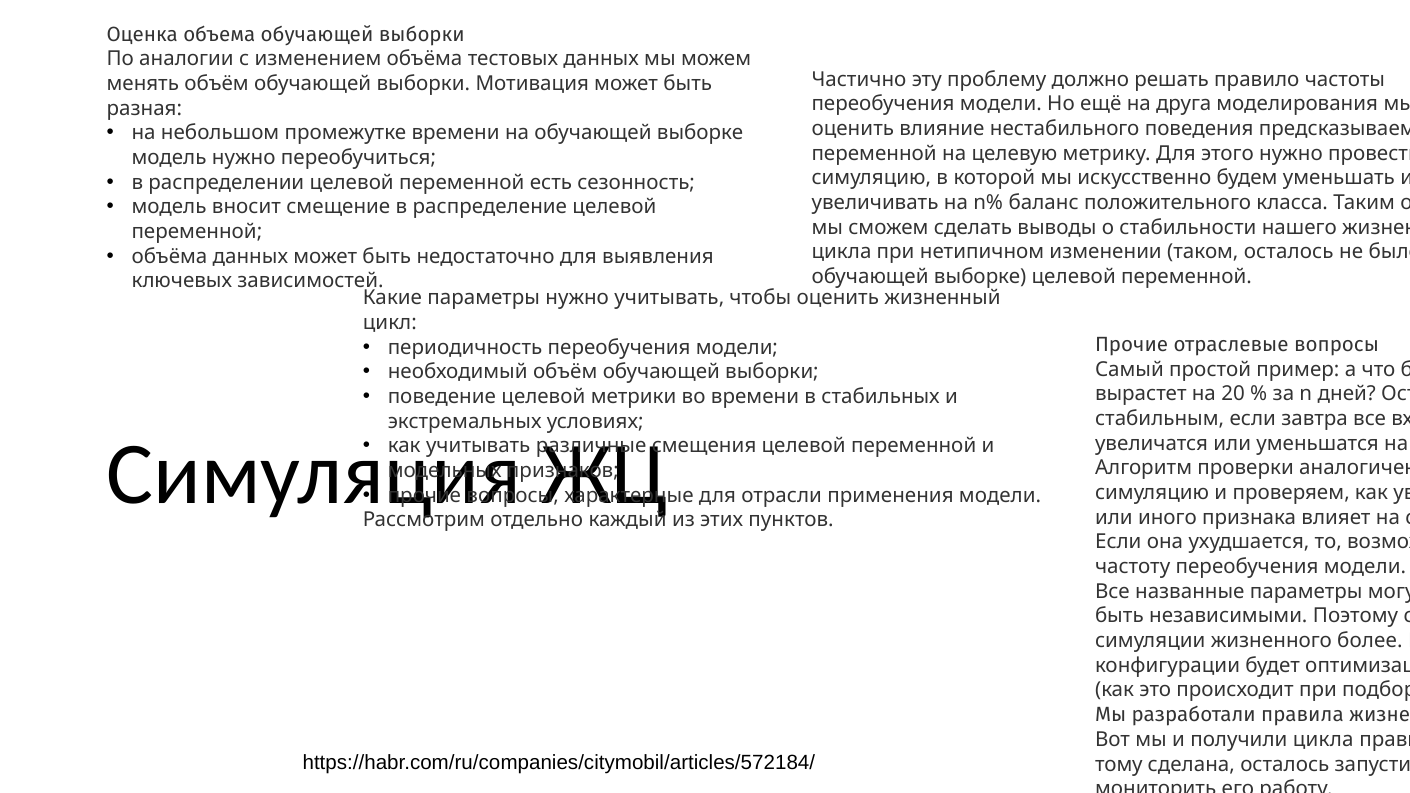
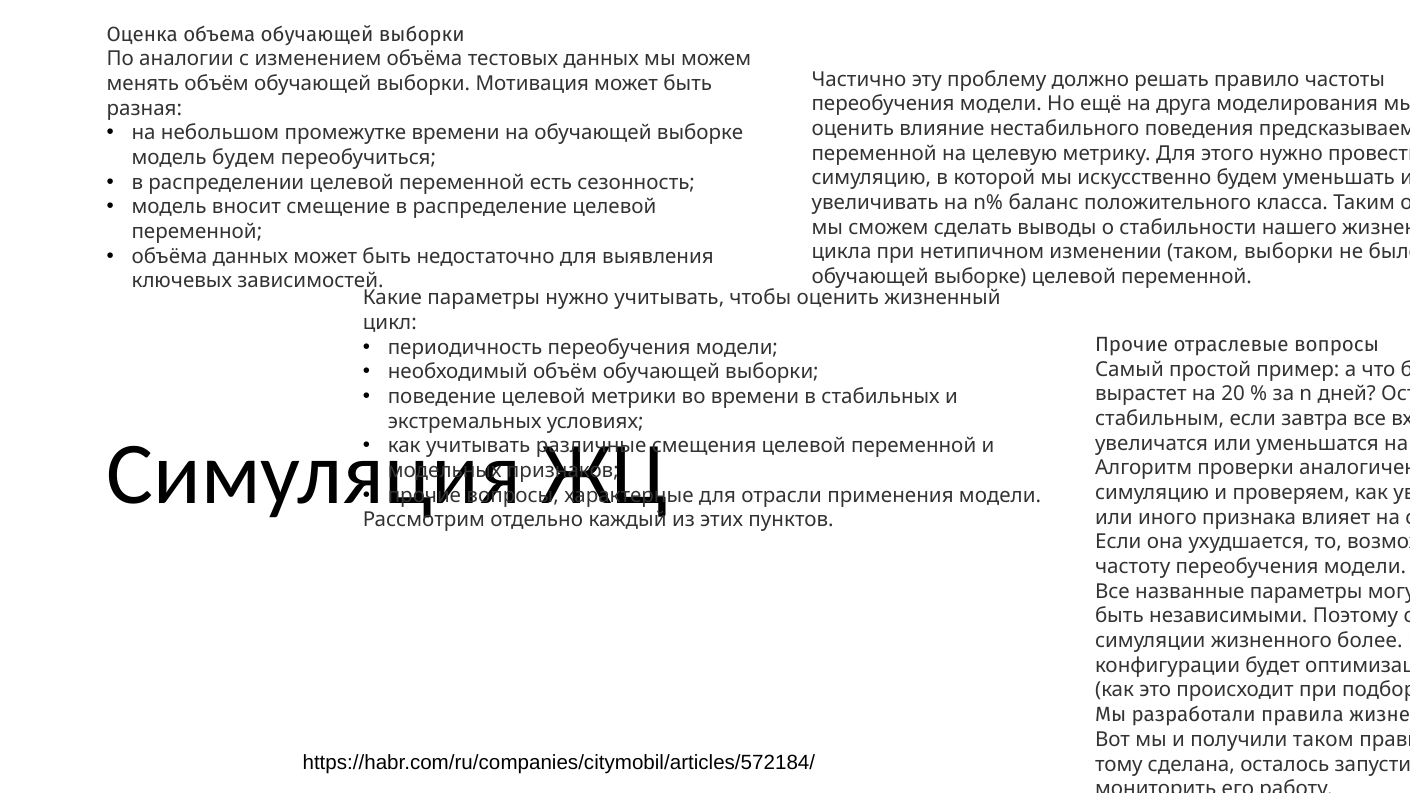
модель нужно: нужно -> будем
таком осталось: осталось -> выборки
получили цикла: цикла -> таком
